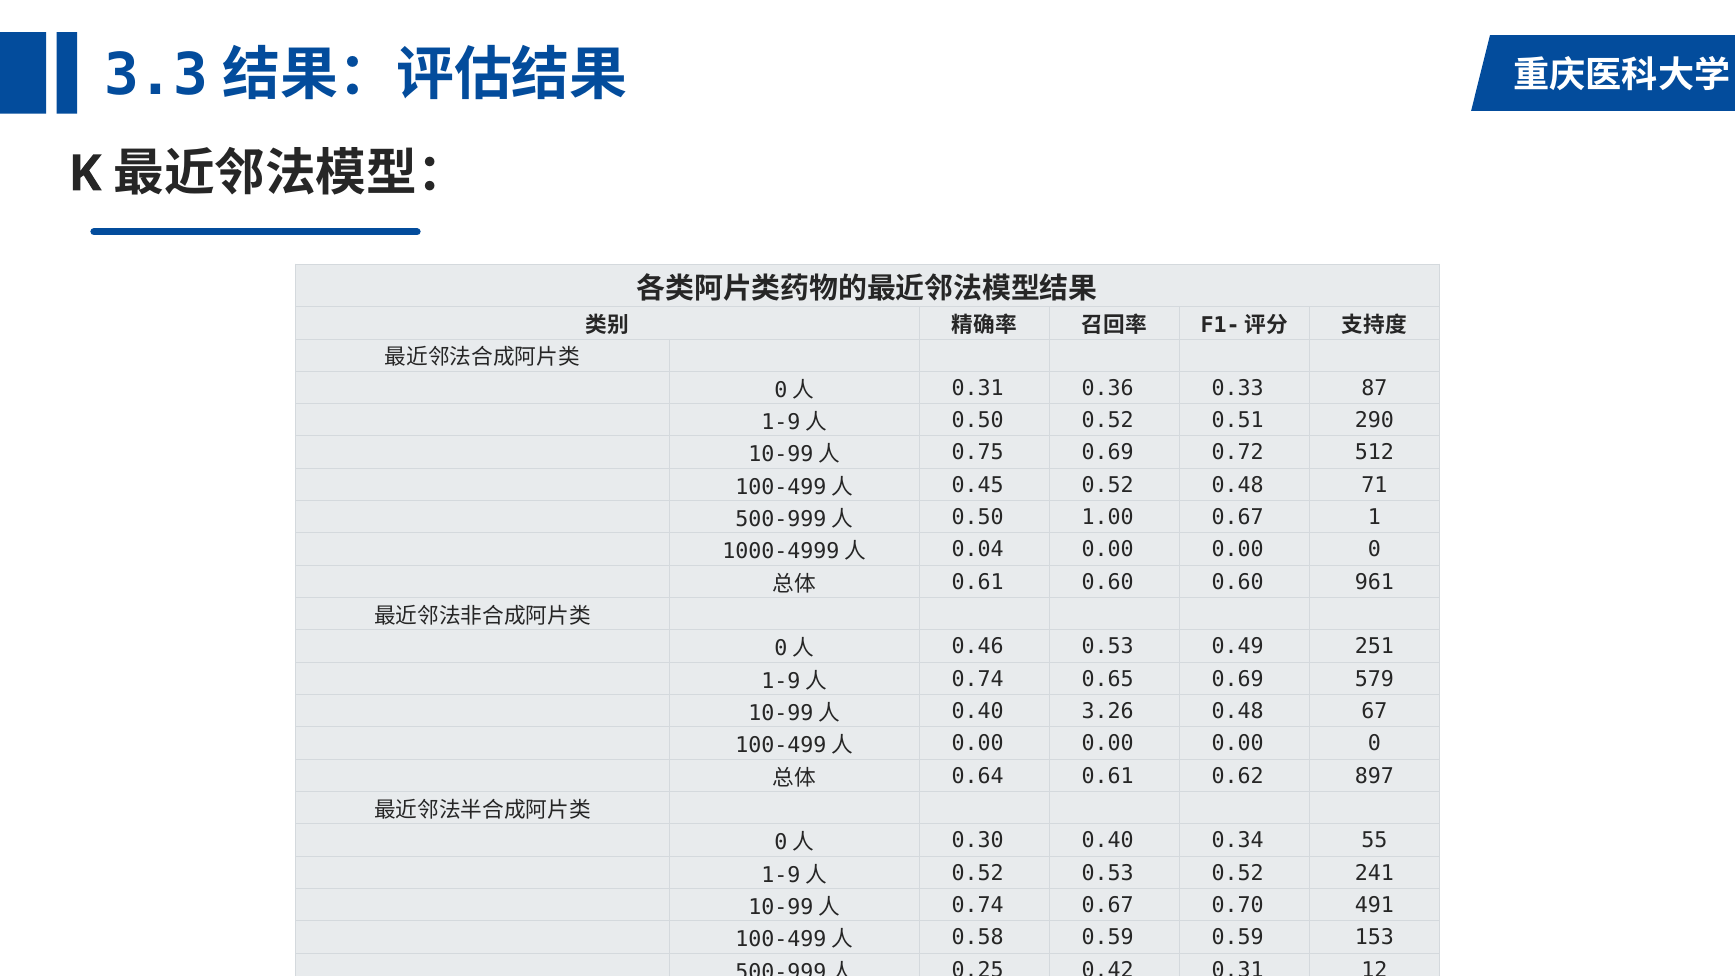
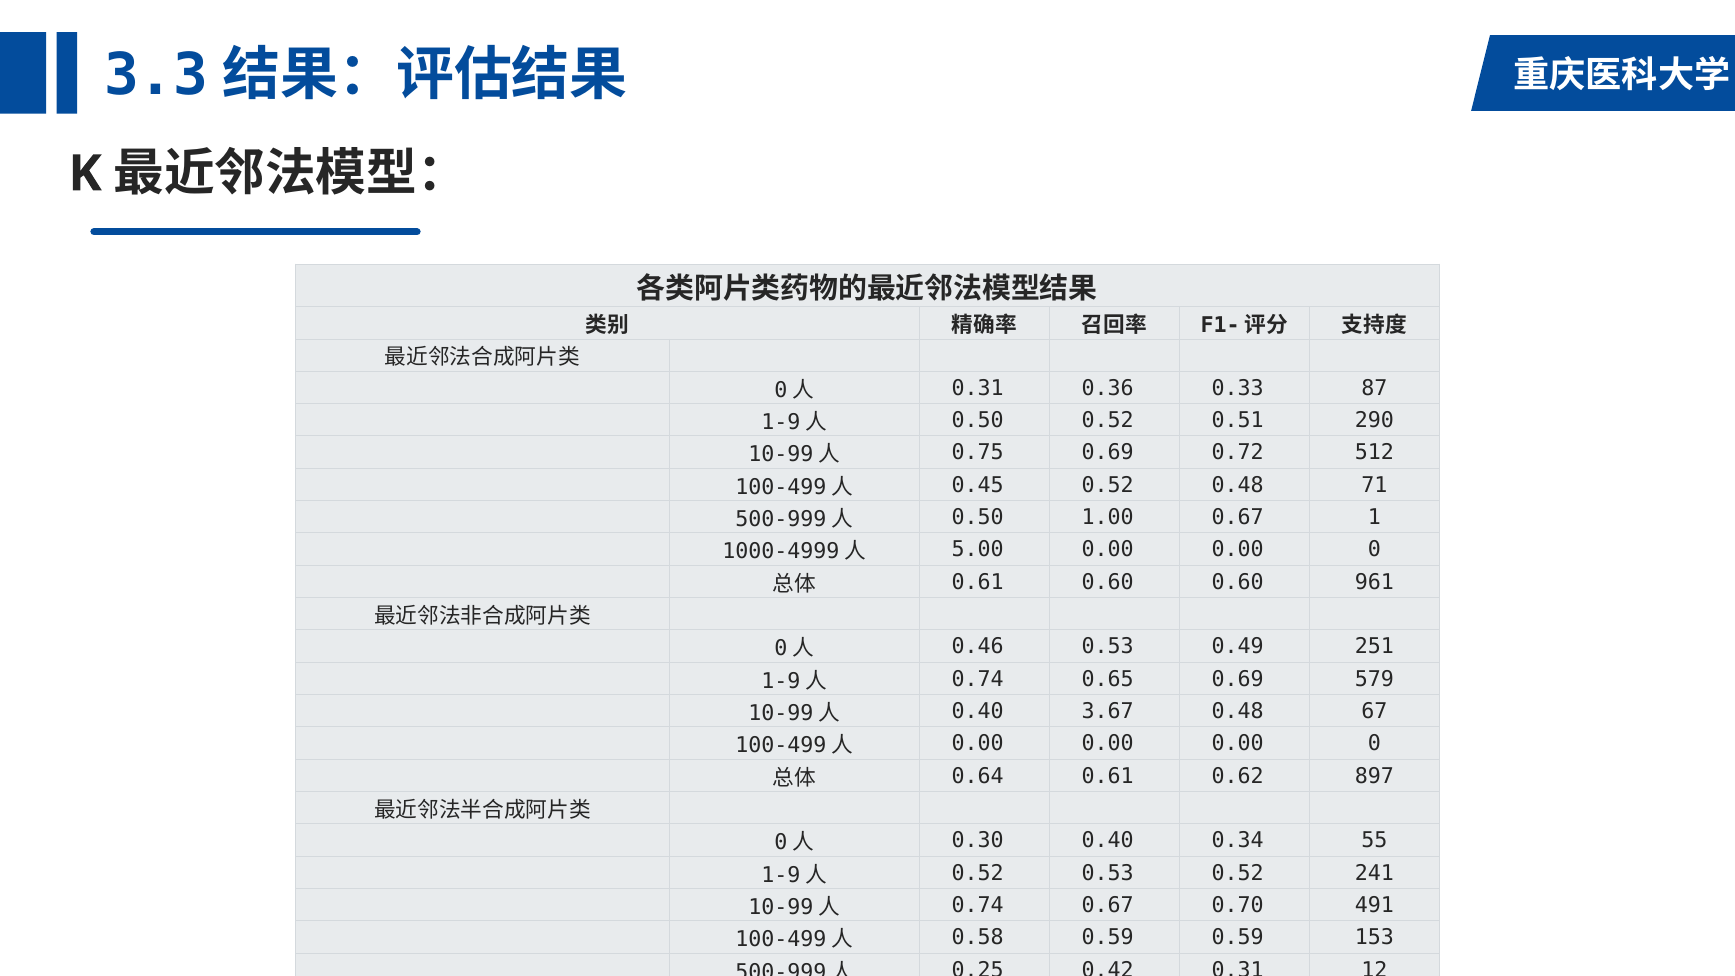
0.04: 0.04 -> 5.00
3.26: 3.26 -> 3.67
